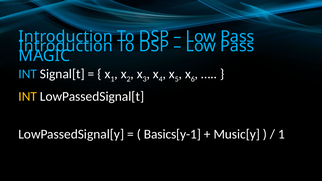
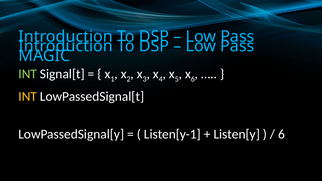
INT at (28, 74) colour: light blue -> light green
Basics[y-1: Basics[y-1 -> Listen[y-1
Music[y: Music[y -> Listen[y
1 at (282, 134): 1 -> 6
